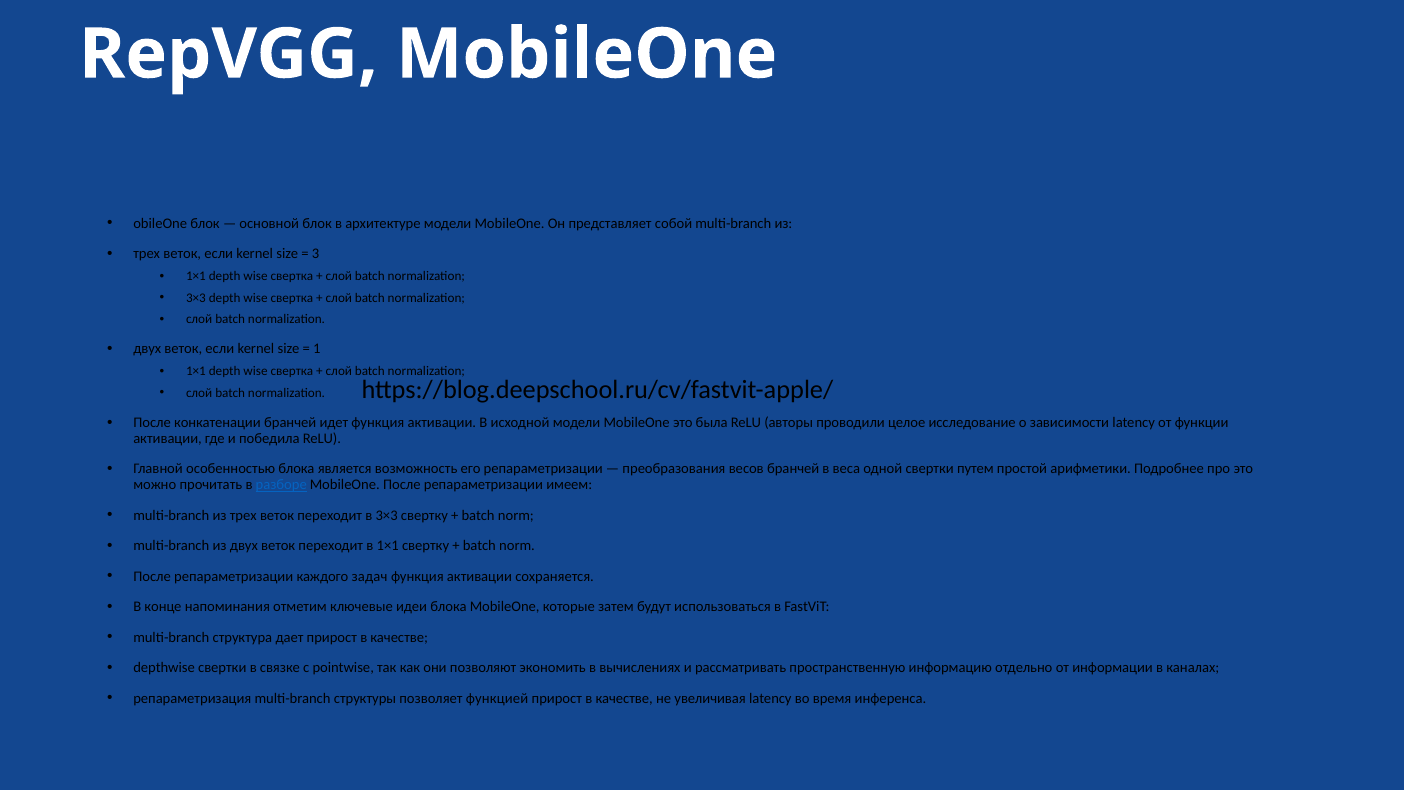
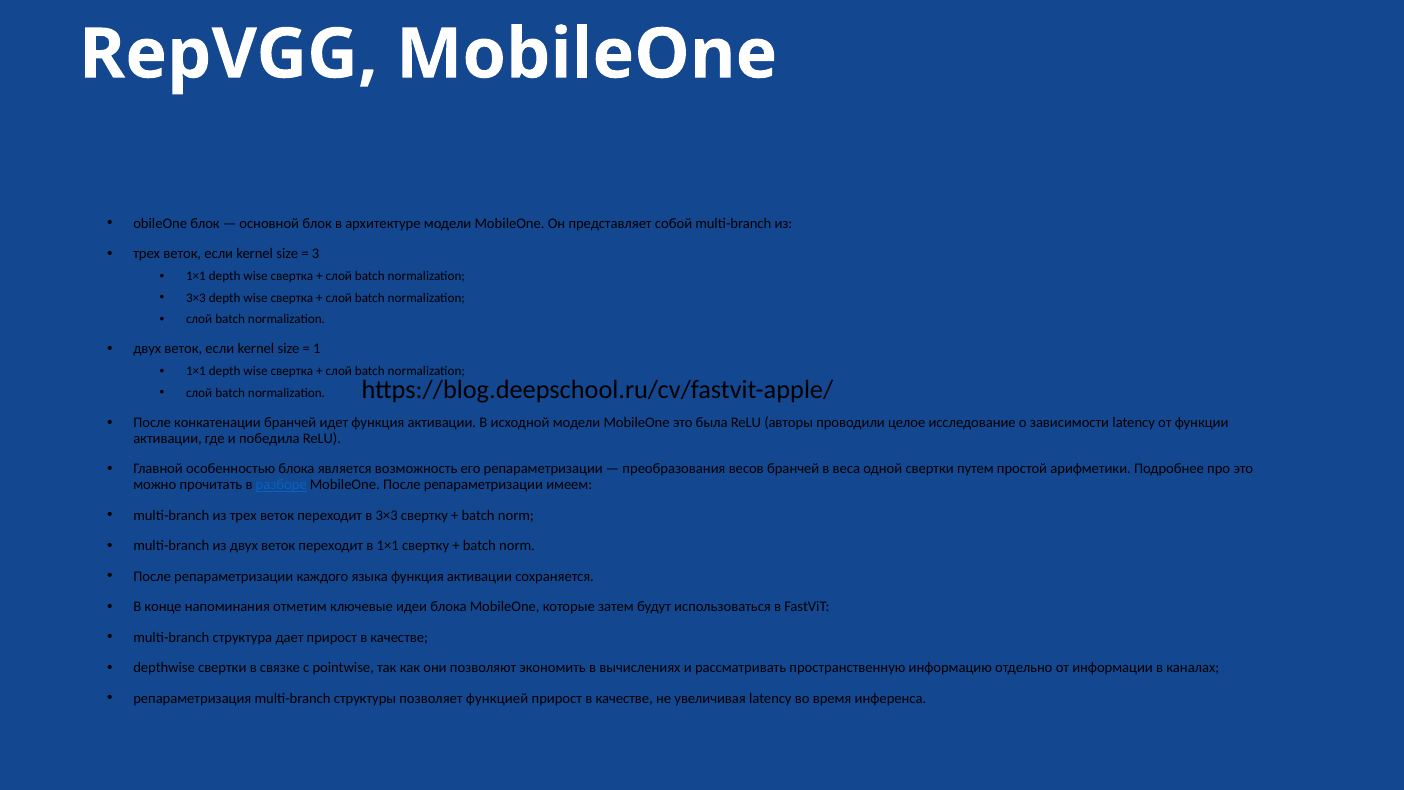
задач: задач -> языка
